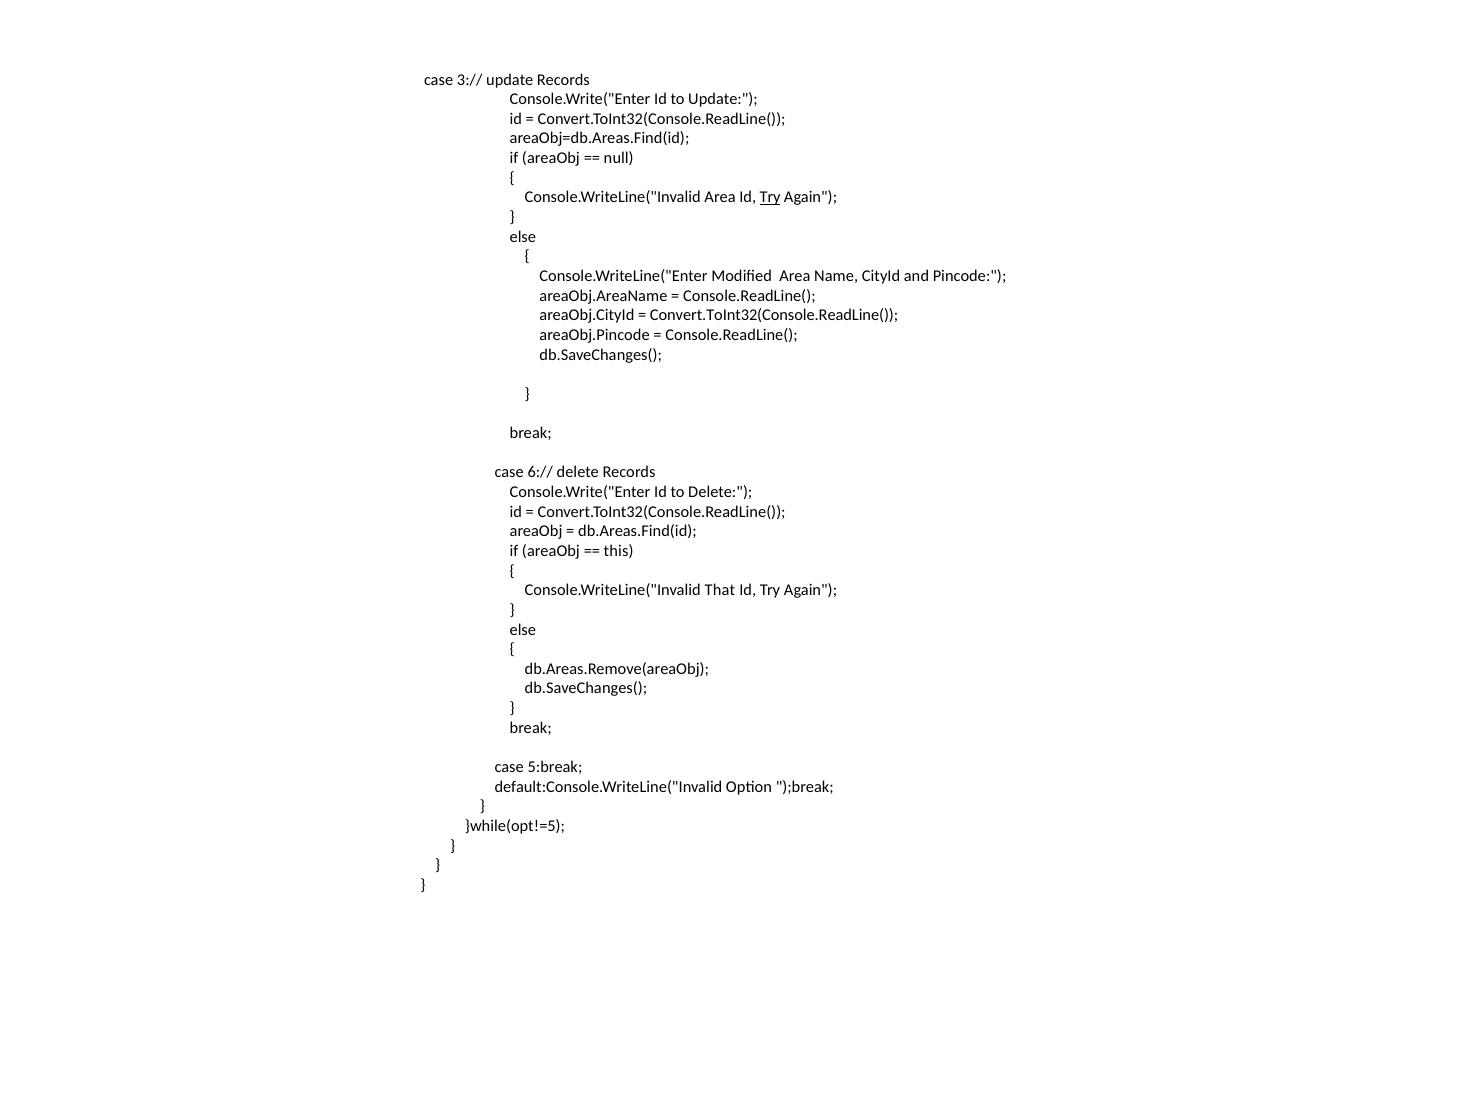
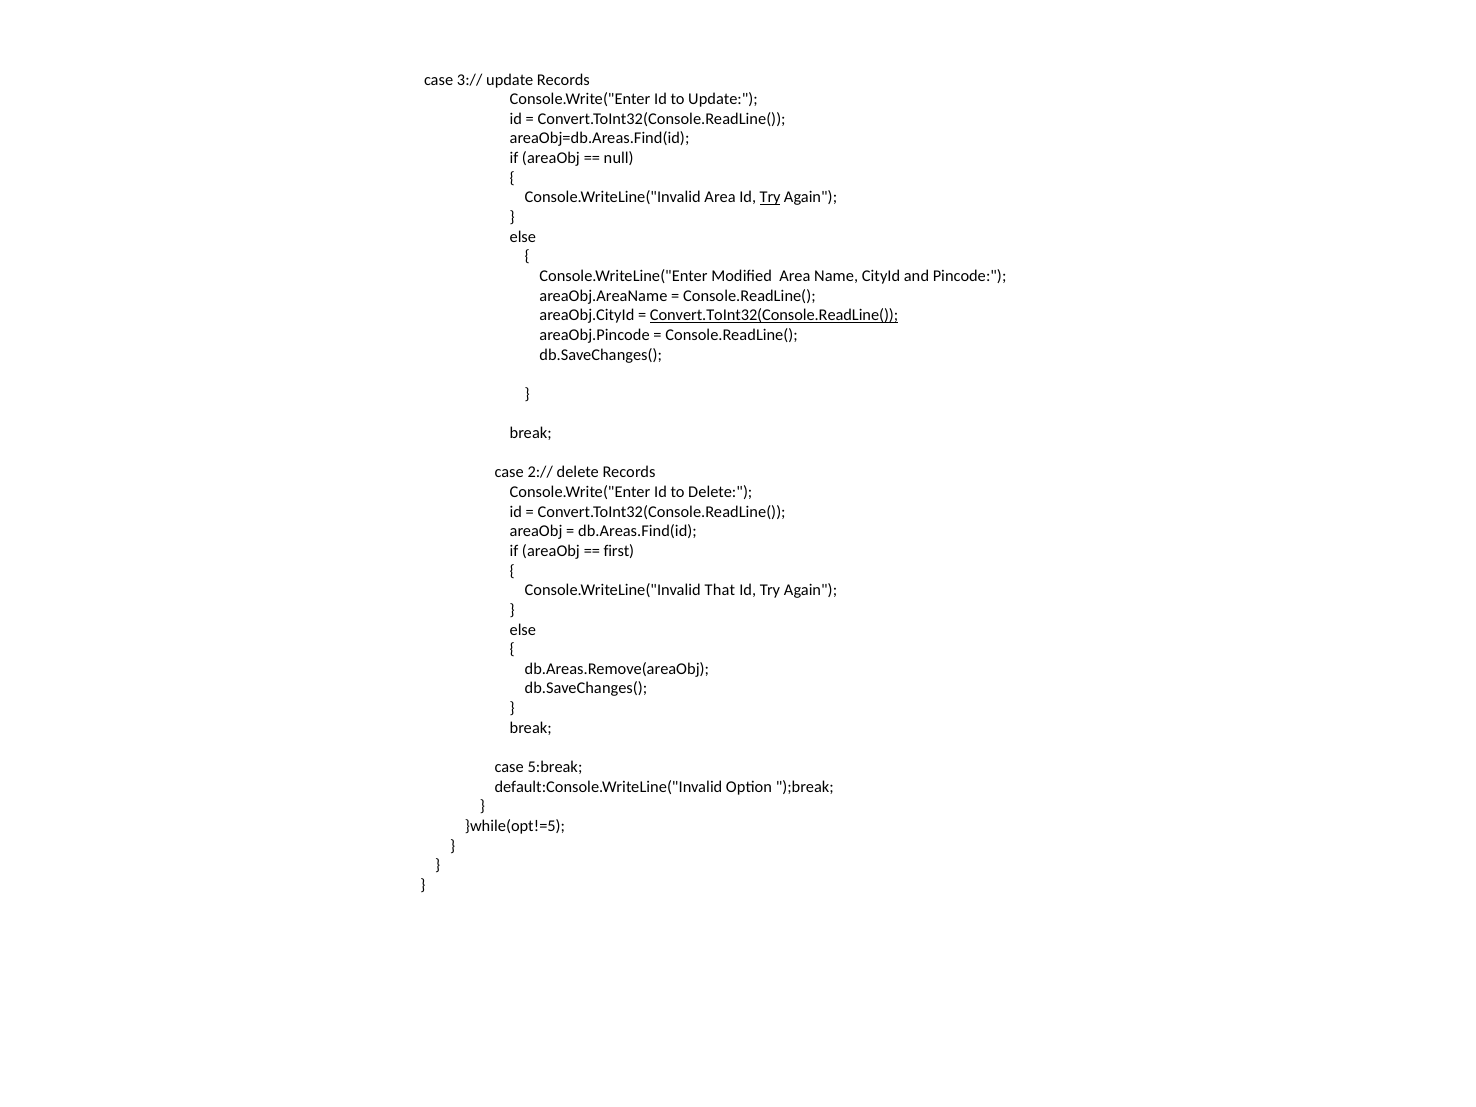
Convert.ToInt32(Console.ReadLine( at (774, 315) underline: none -> present
6://: 6:// -> 2://
this: this -> first
